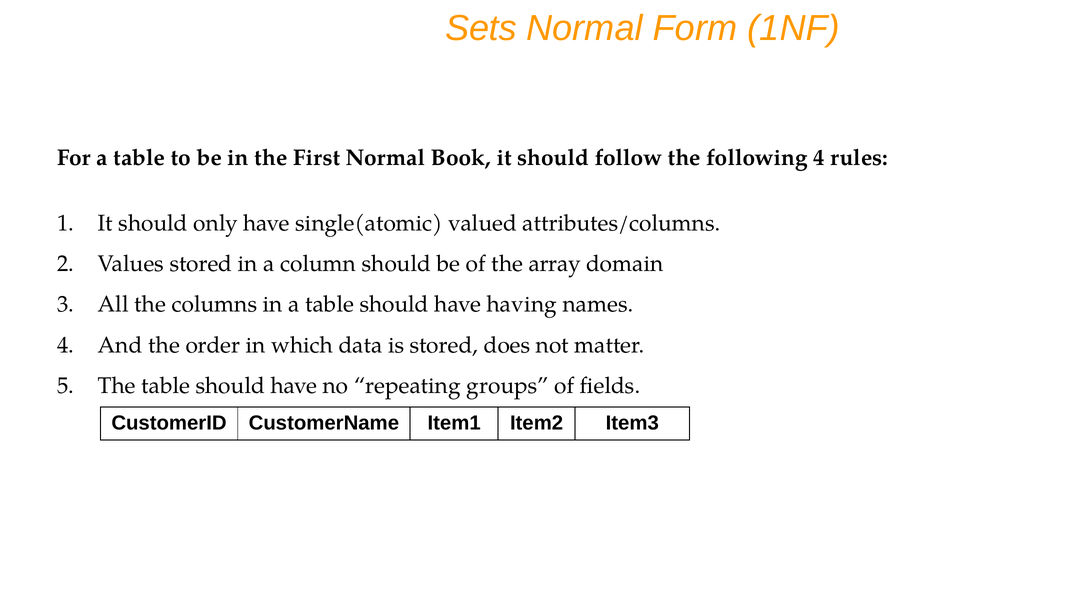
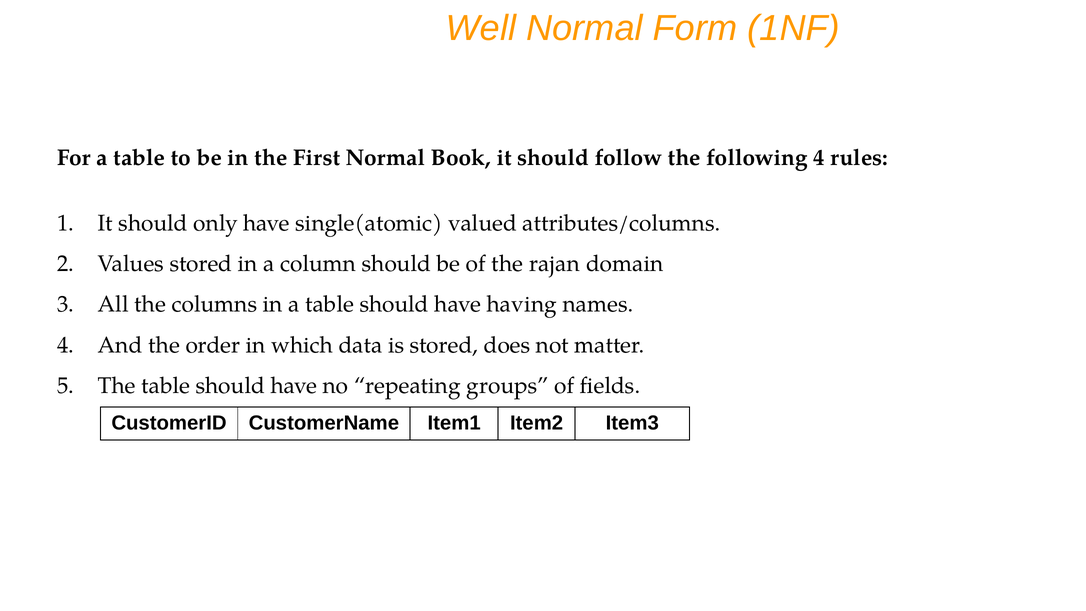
Sets: Sets -> Well
array: array -> rajan
